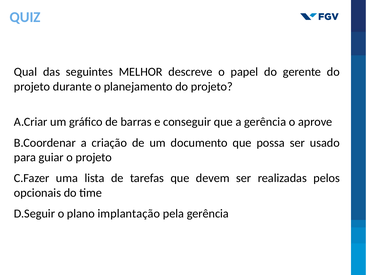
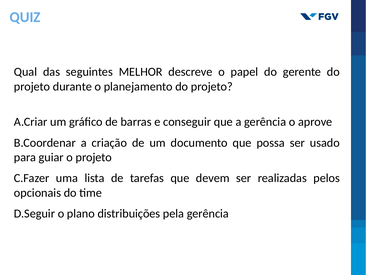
implantação: implantação -> distribuições
